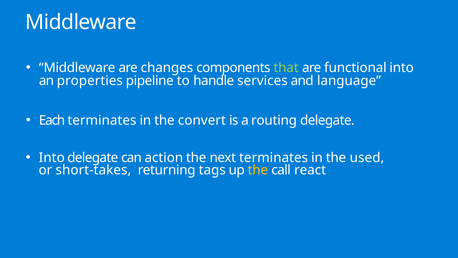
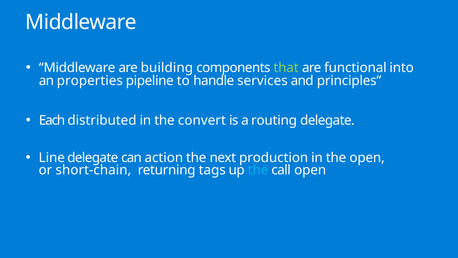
changes: changes -> building
language: language -> principles
Each terminates: terminates -> distributed
Into at (52, 158): Into -> Line
next terminates: terminates -> production
the used: used -> open
short-takes: short-takes -> short-chain
the at (258, 170) colour: yellow -> light blue
call react: react -> open
